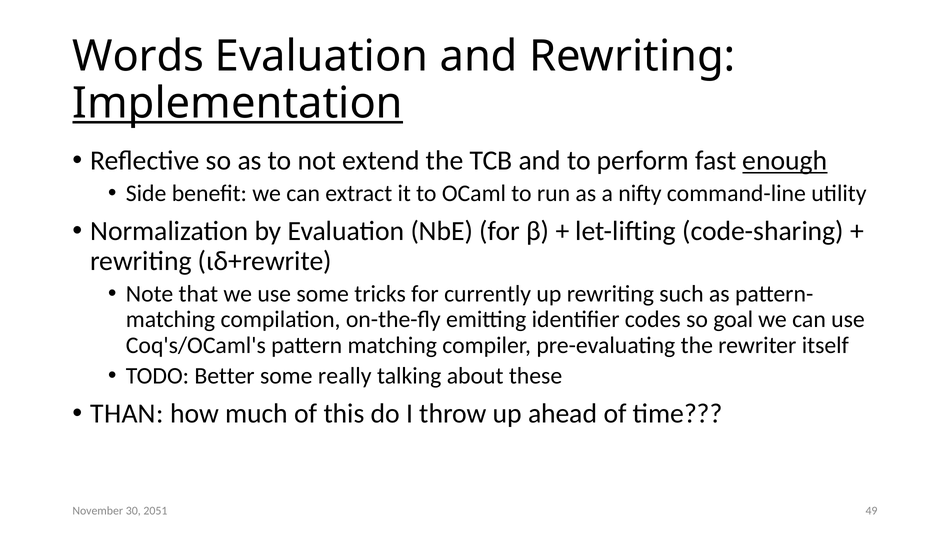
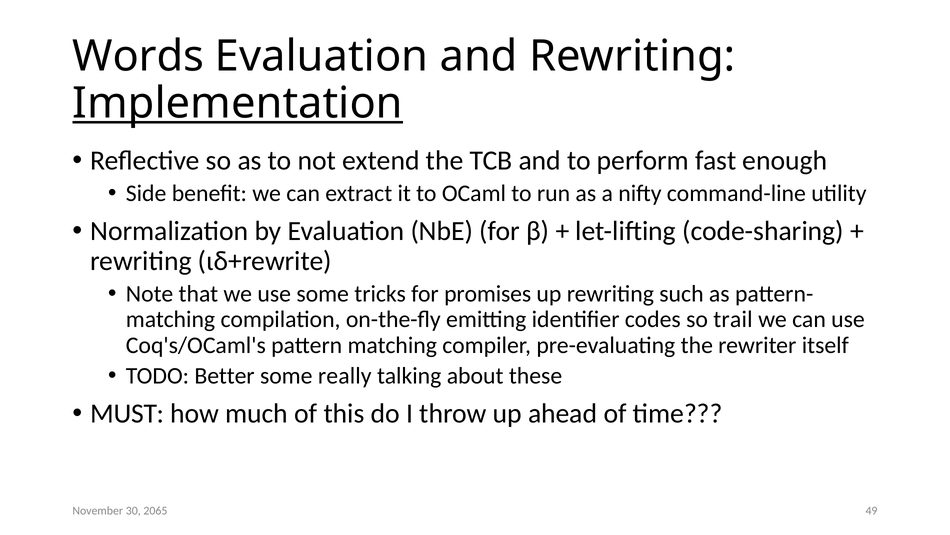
enough underline: present -> none
currently: currently -> promises
goal: goal -> trail
THAN: THAN -> MUST
2051: 2051 -> 2065
